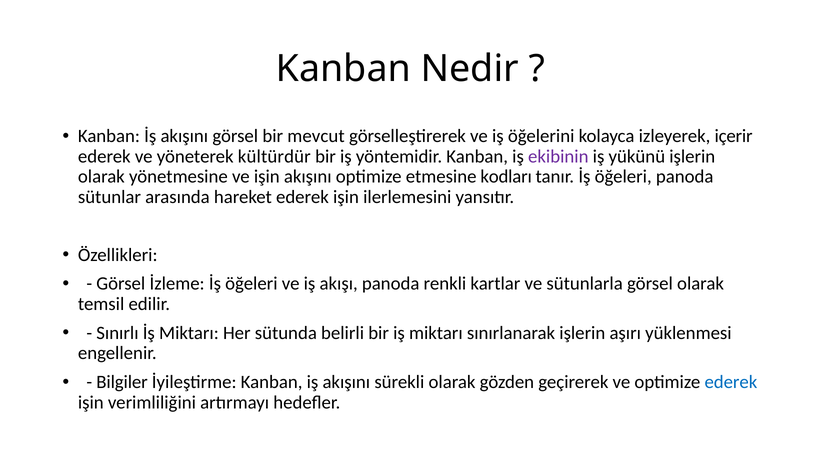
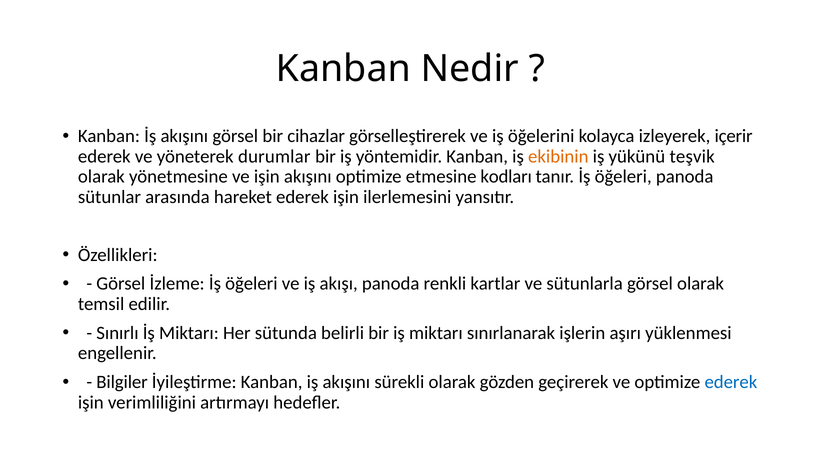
mevcut: mevcut -> cihazlar
kültürdür: kültürdür -> durumlar
ekibinin colour: purple -> orange
yükünü işlerin: işlerin -> teşvik
